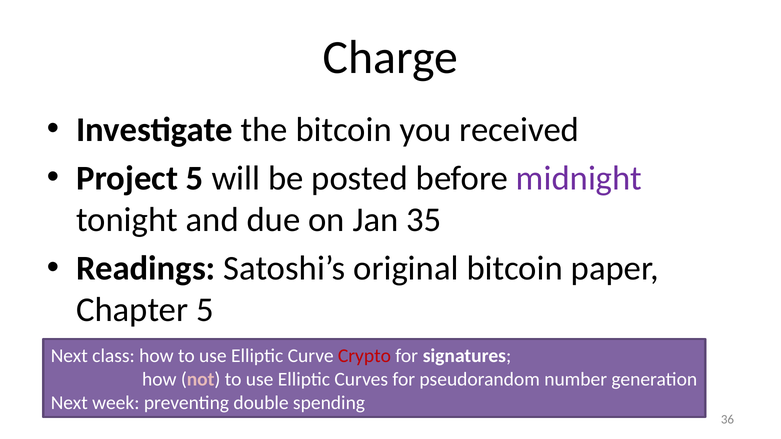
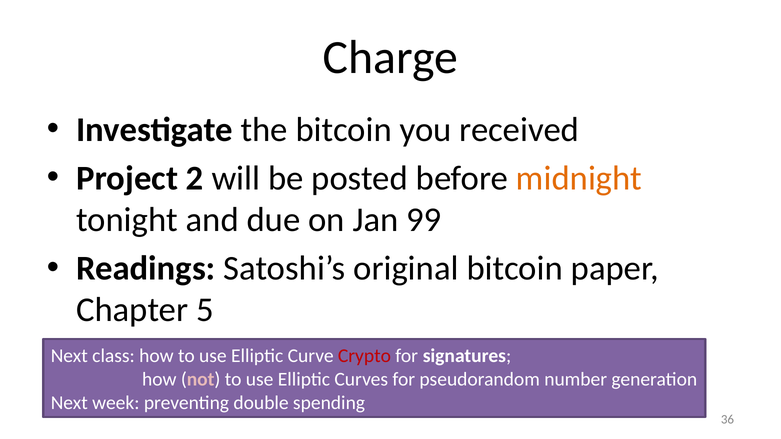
Project 5: 5 -> 2
midnight colour: purple -> orange
35: 35 -> 99
